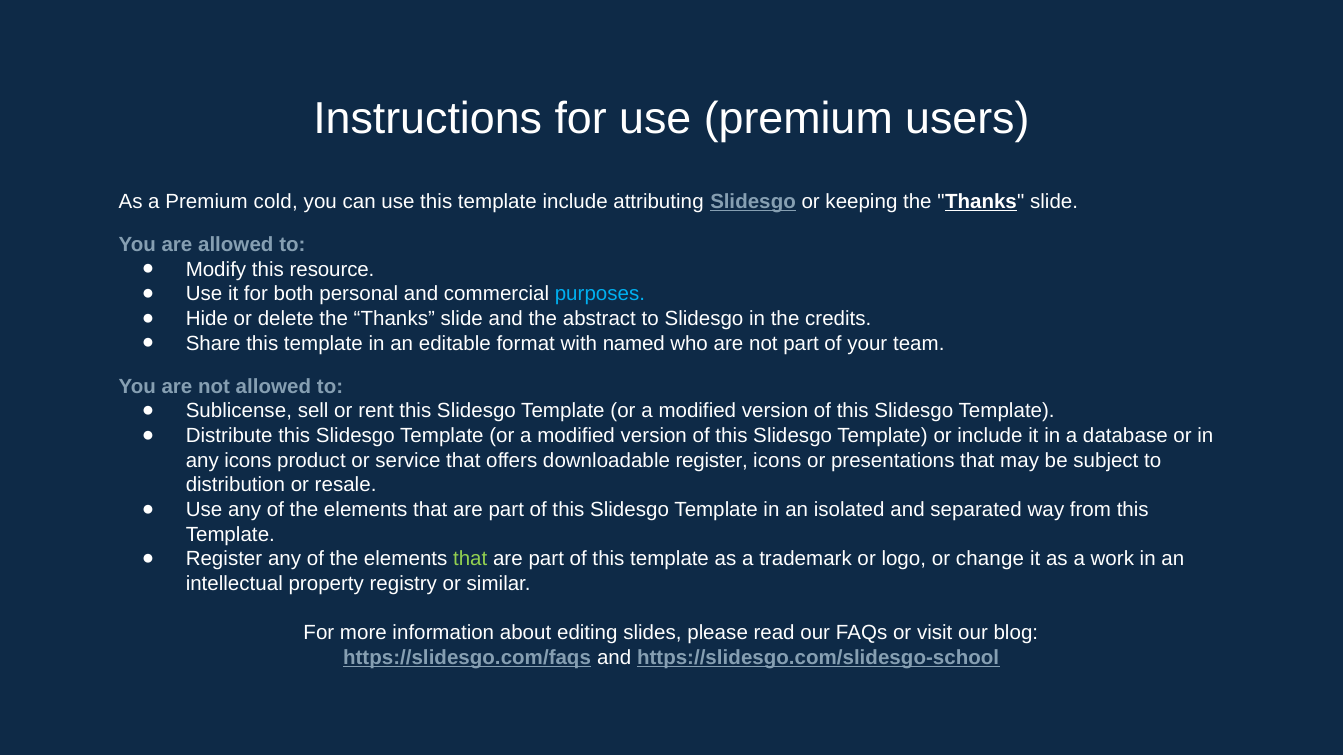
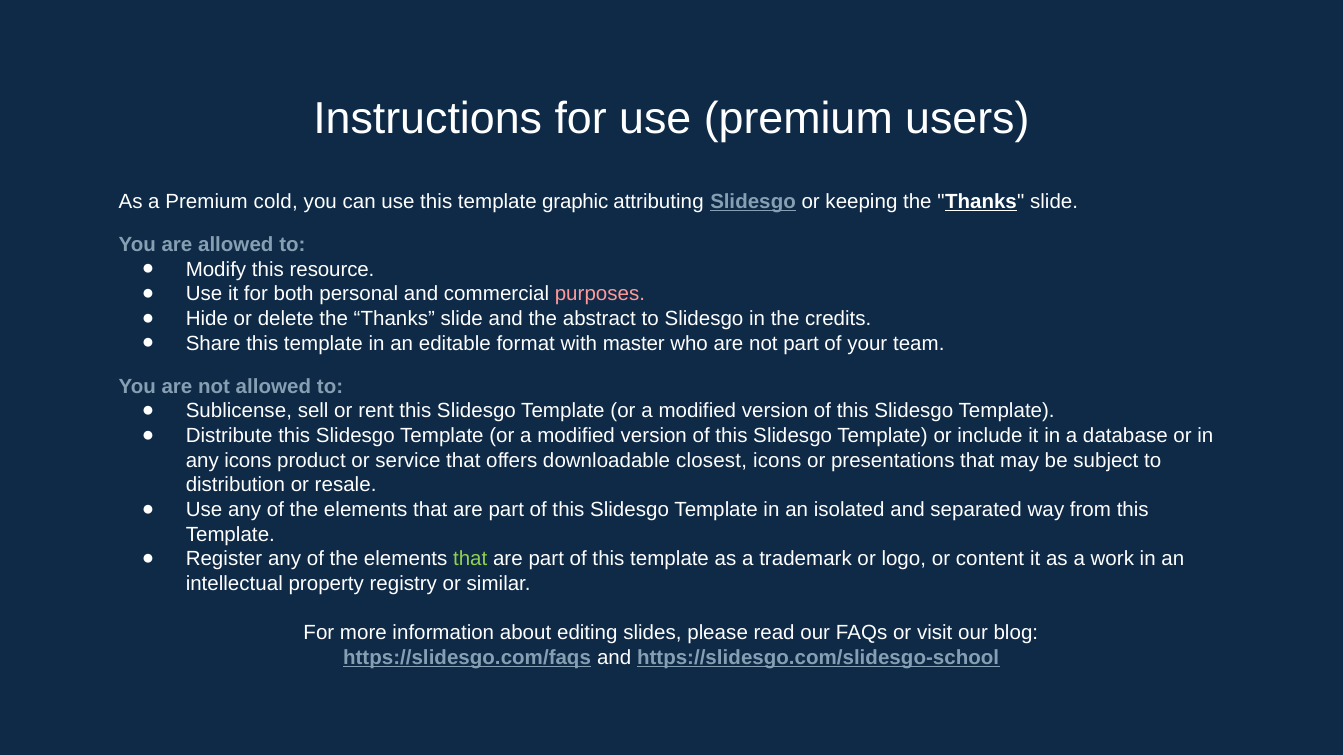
template include: include -> graphic
purposes colour: light blue -> pink
named: named -> master
downloadable register: register -> closest
change: change -> content
